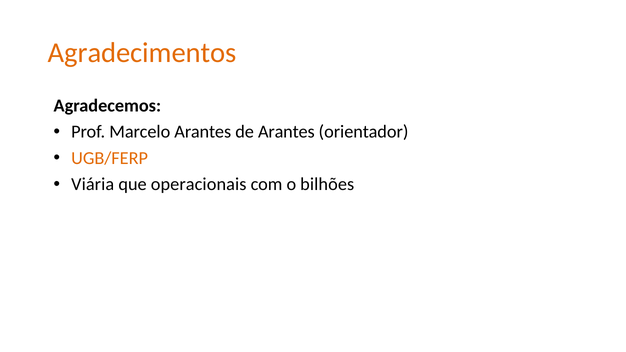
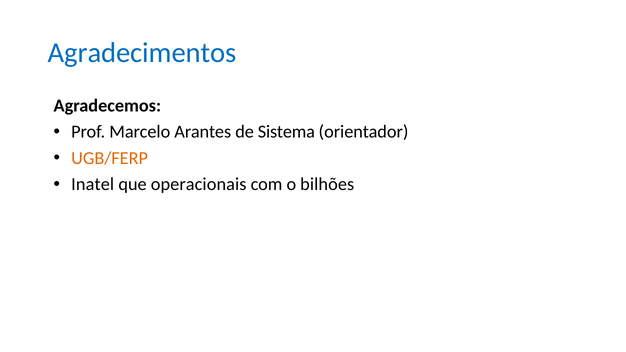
Agradecimentos colour: orange -> blue
de Arantes: Arantes -> Sistema
Viária: Viária -> Inatel
